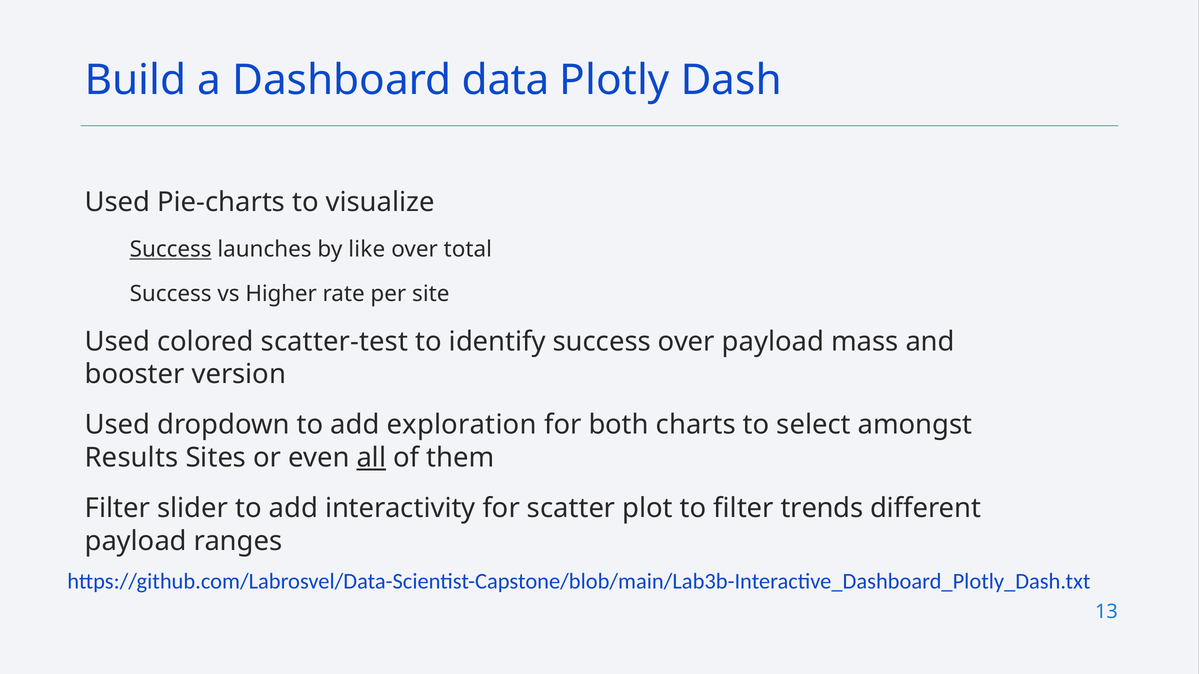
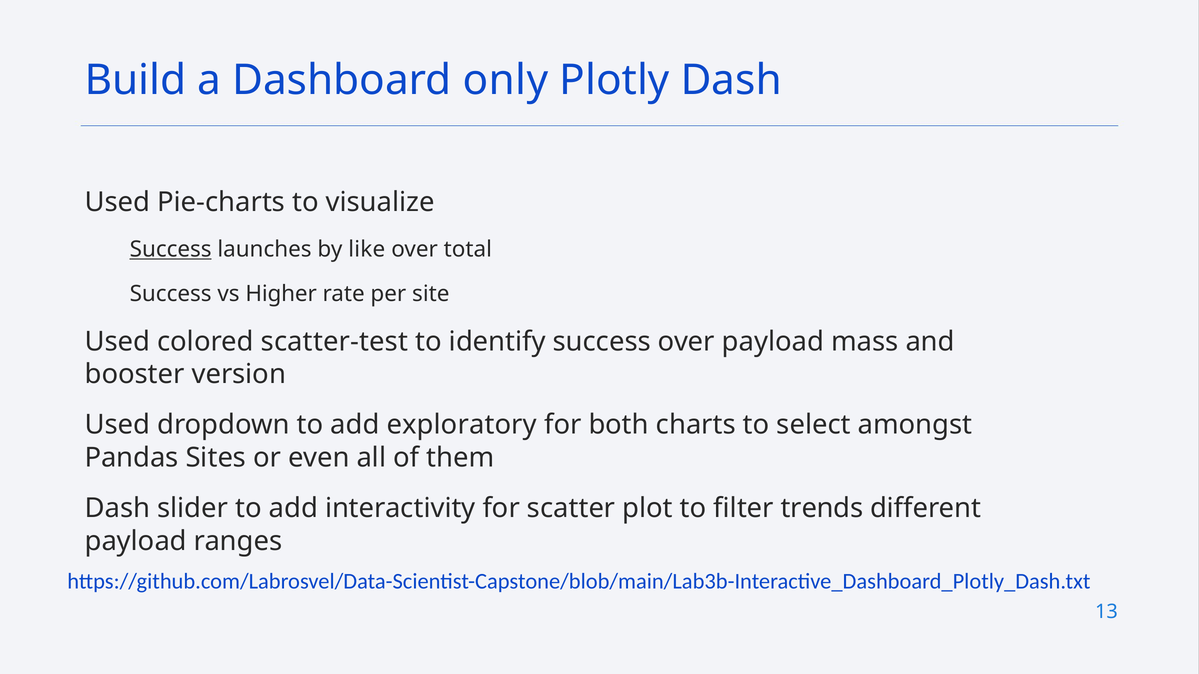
data: data -> only
exploration: exploration -> exploratory
Results: Results -> Pandas
all underline: present -> none
Filter at (117, 508): Filter -> Dash
